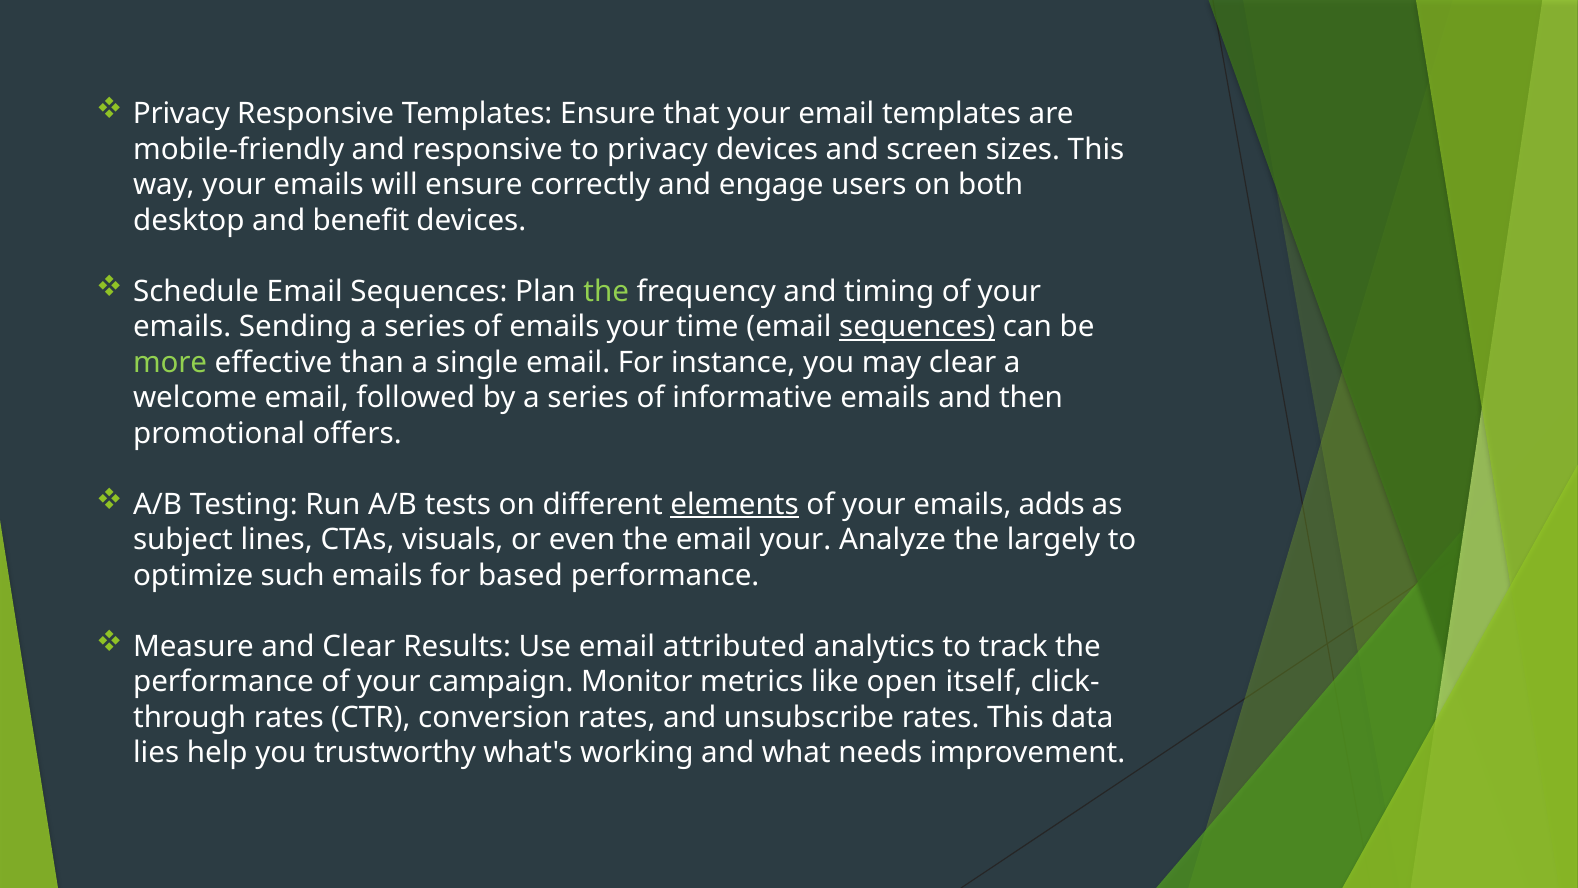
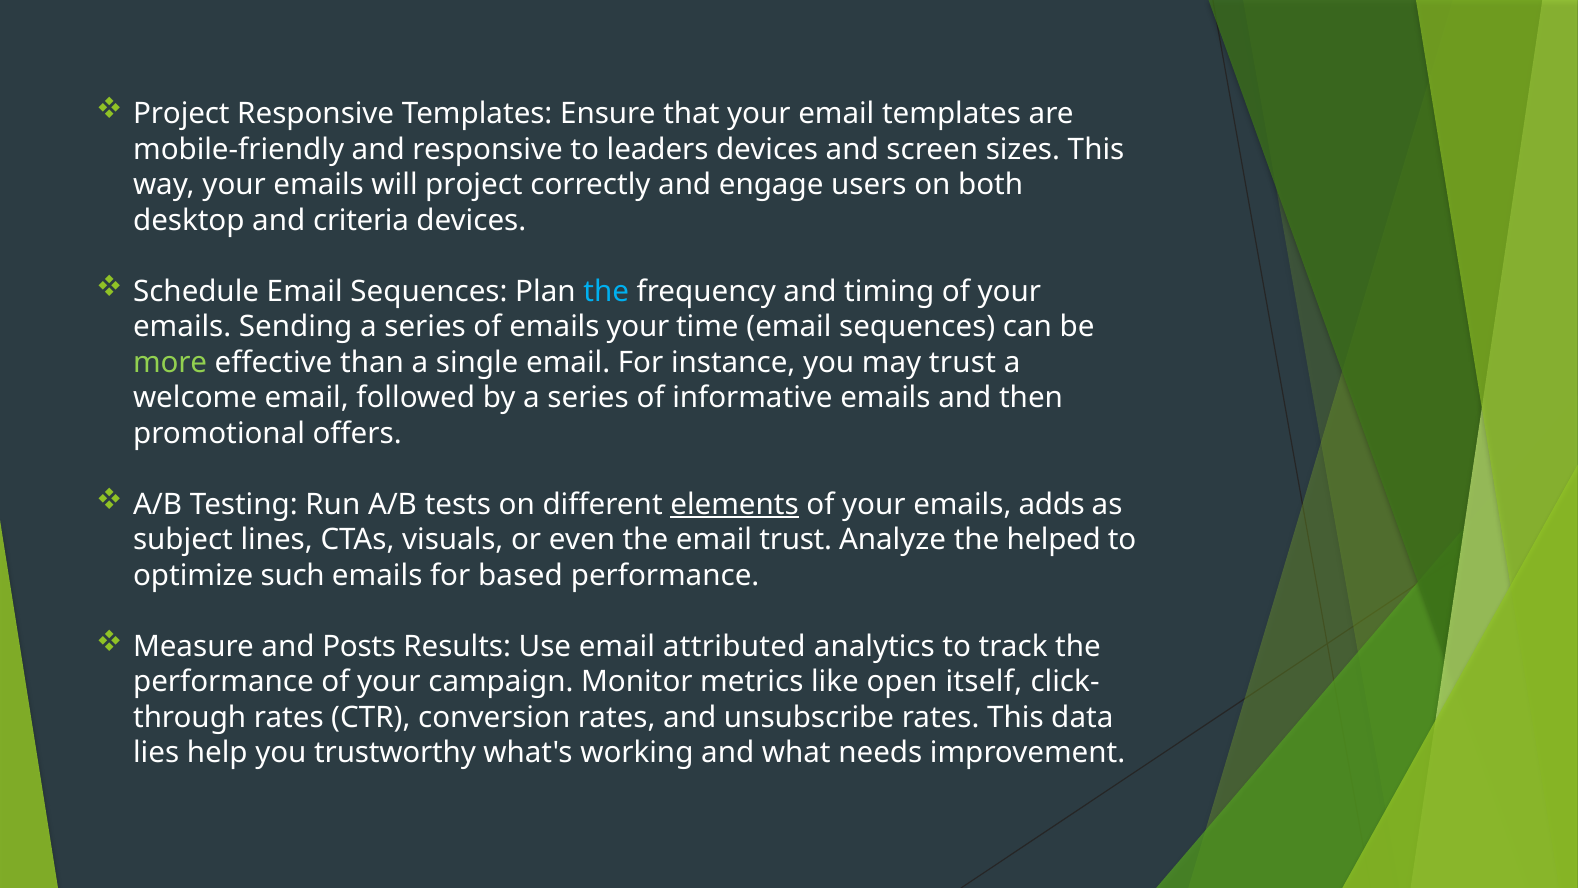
Privacy at (181, 114): Privacy -> Project
to privacy: privacy -> leaders
will ensure: ensure -> project
benefit: benefit -> criteria
the at (606, 291) colour: light green -> light blue
sequences at (917, 327) underline: present -> none
may clear: clear -> trust
email your: your -> trust
largely: largely -> helped
and Clear: Clear -> Posts
